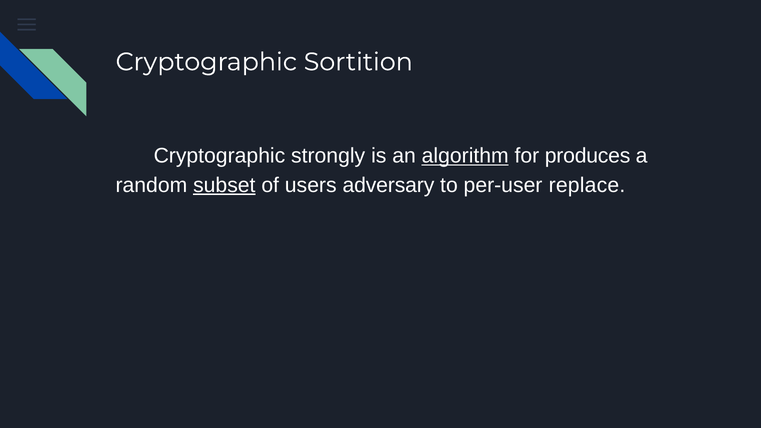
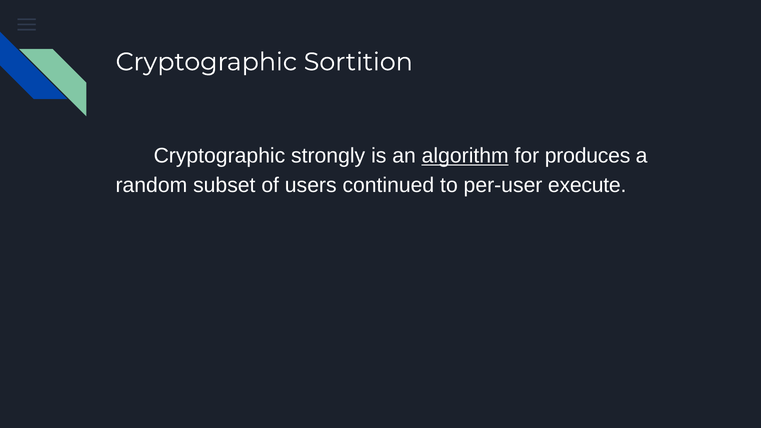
subset underline: present -> none
adversary: adversary -> continued
replace: replace -> execute
